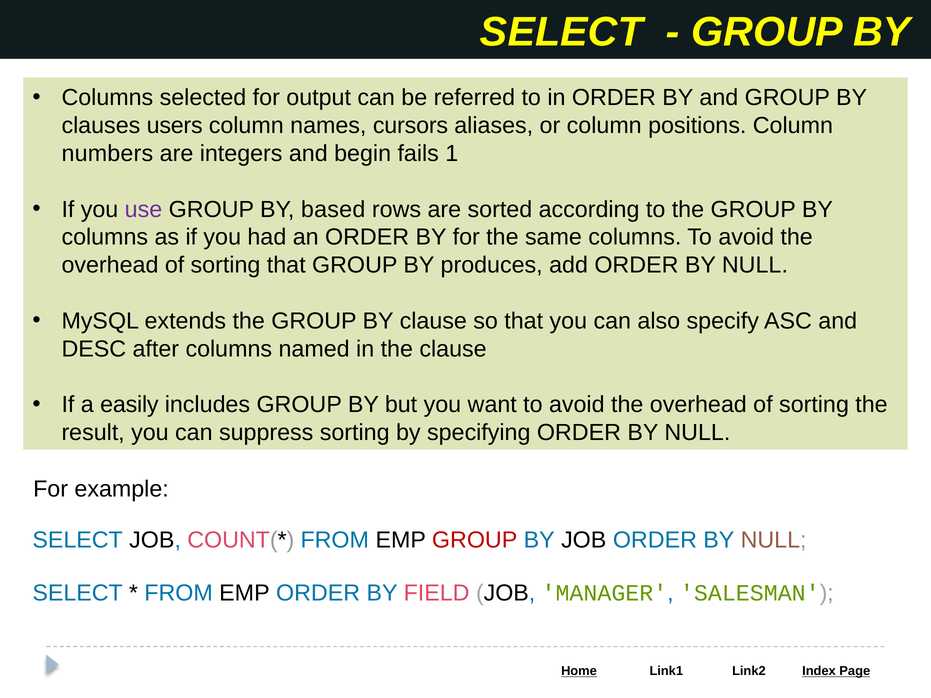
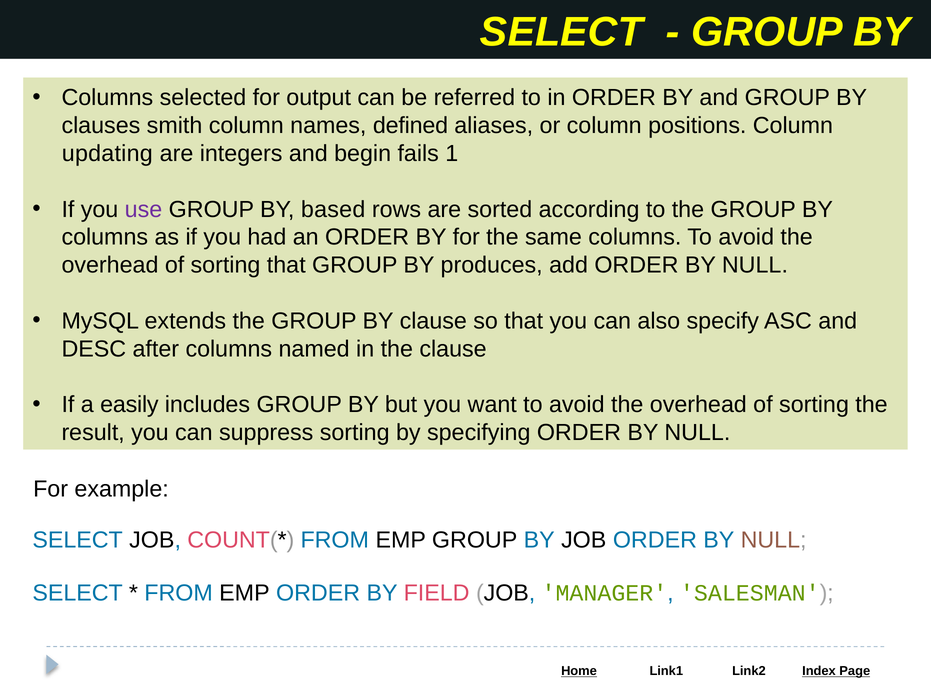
users: users -> smith
cursors: cursors -> defined
numbers: numbers -> updating
GROUP at (475, 540) colour: red -> black
